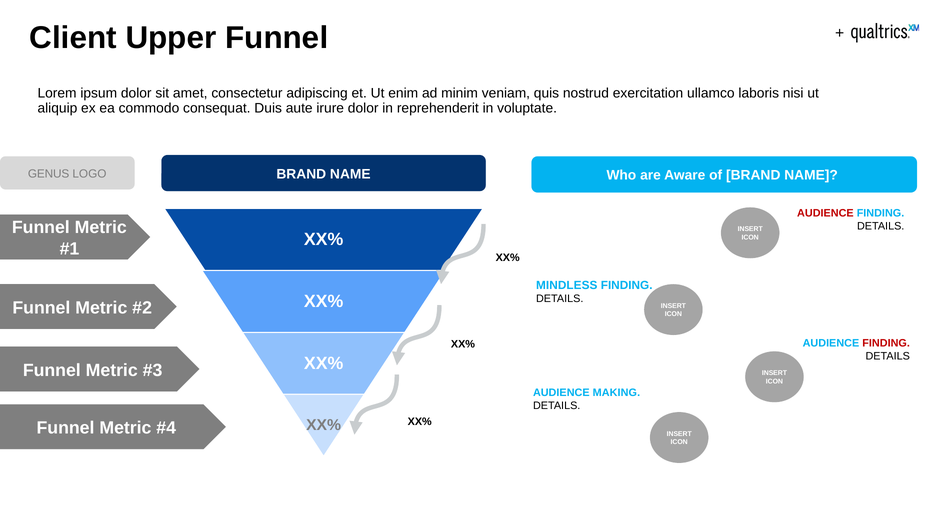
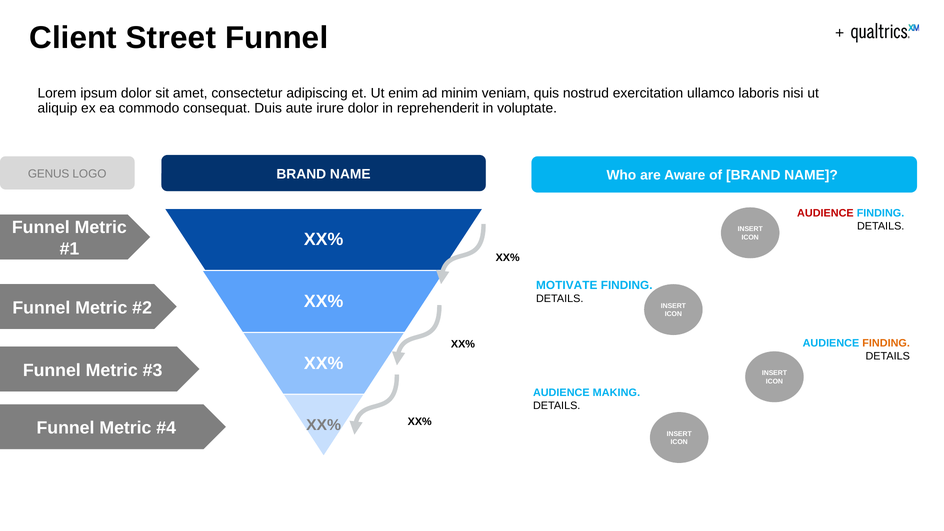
Upper: Upper -> Street
MINDLESS: MINDLESS -> MOTIVATE
FINDING at (886, 343) colour: red -> orange
